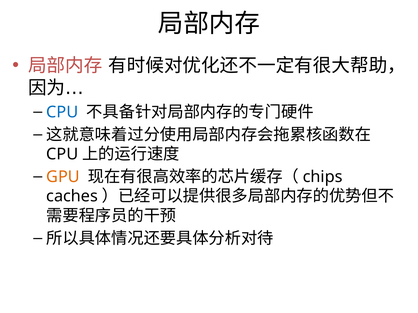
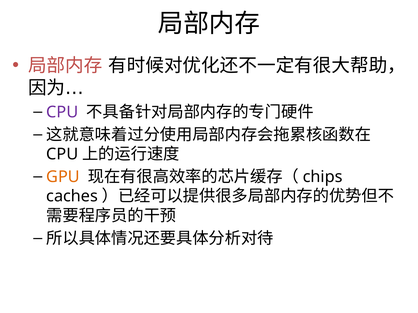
CPU at (62, 112) colour: blue -> purple
